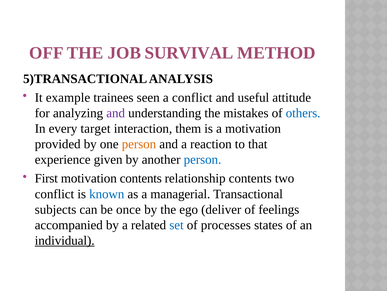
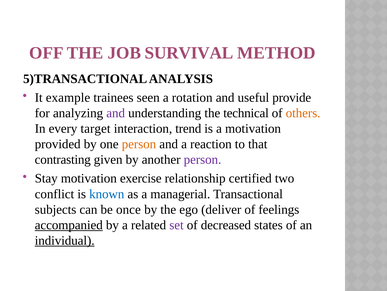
a conflict: conflict -> rotation
attitude: attitude -> provide
mistakes: mistakes -> technical
others colour: blue -> orange
them: them -> trend
experience: experience -> contrasting
person at (203, 159) colour: blue -> purple
First: First -> Stay
motivation contents: contents -> exercise
relationship contents: contents -> certified
accompanied underline: none -> present
set colour: blue -> purple
processes: processes -> decreased
